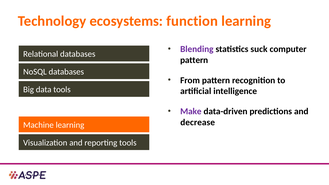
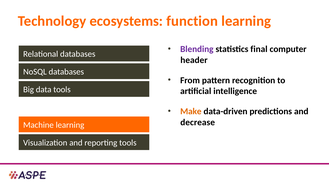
suck: suck -> final
pattern at (194, 60): pattern -> header
Make colour: purple -> orange
